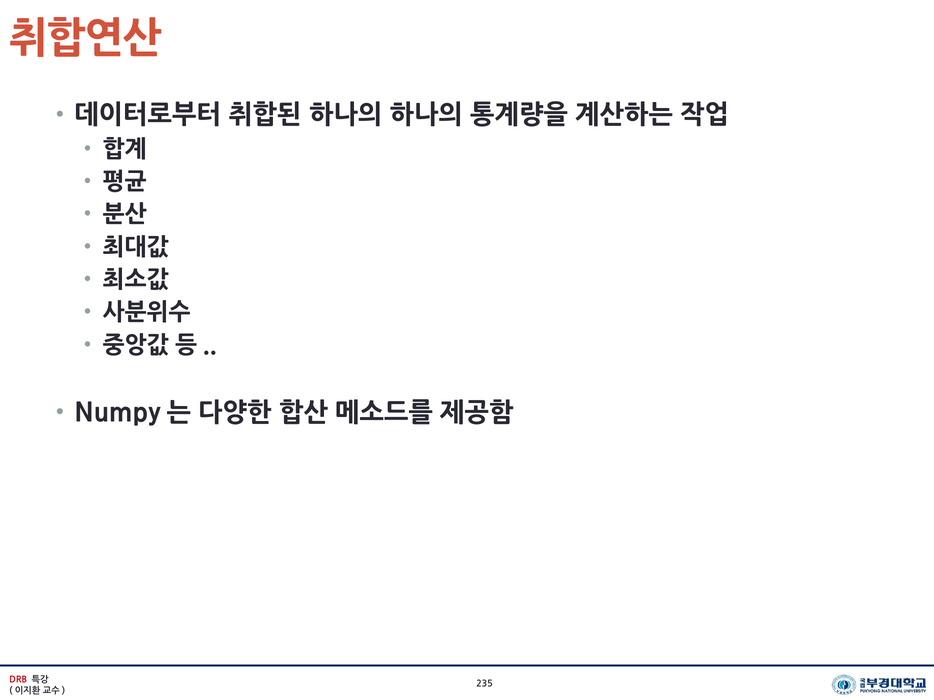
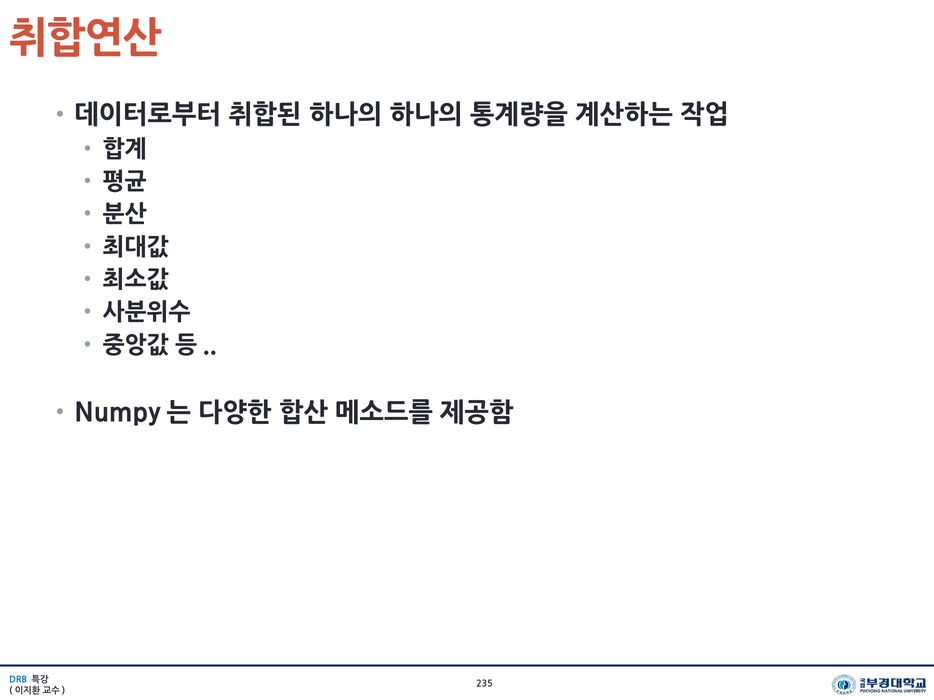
DRB colour: red -> blue
